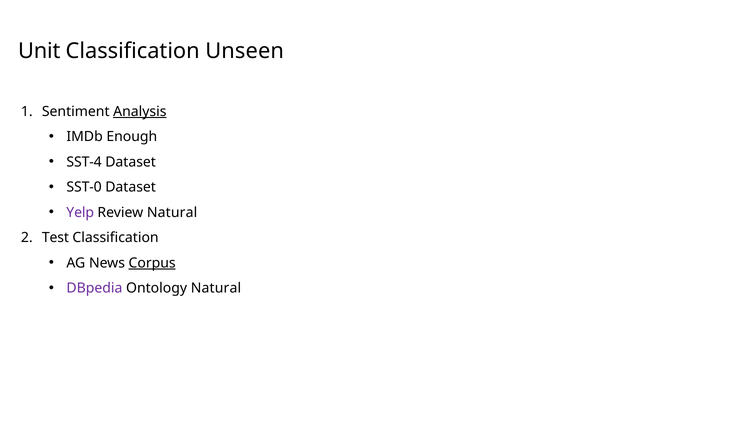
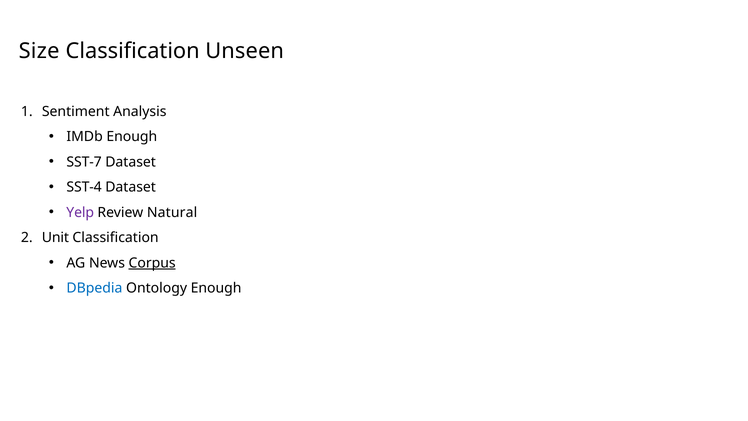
Unit: Unit -> Size
Analysis underline: present -> none
SST-4: SST-4 -> SST-7
SST-0: SST-0 -> SST-4
Test: Test -> Unit
DBpedia colour: purple -> blue
Ontology Natural: Natural -> Enough
